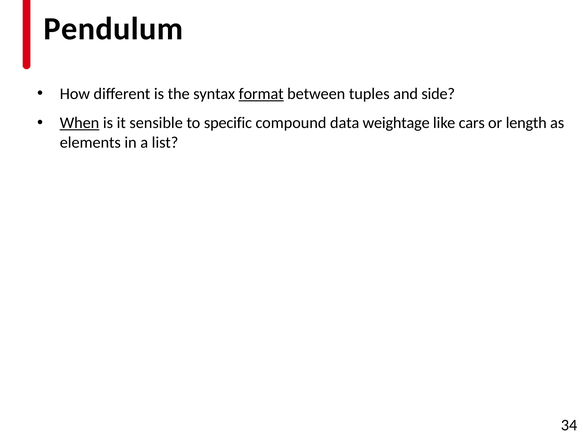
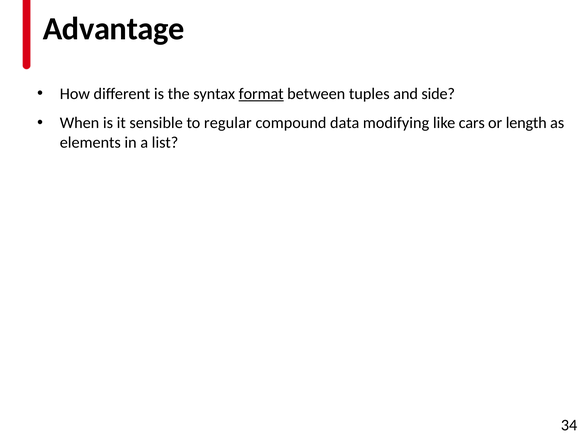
Pendulum: Pendulum -> Advantage
When underline: present -> none
specific: specific -> regular
weightage: weightage -> modifying
